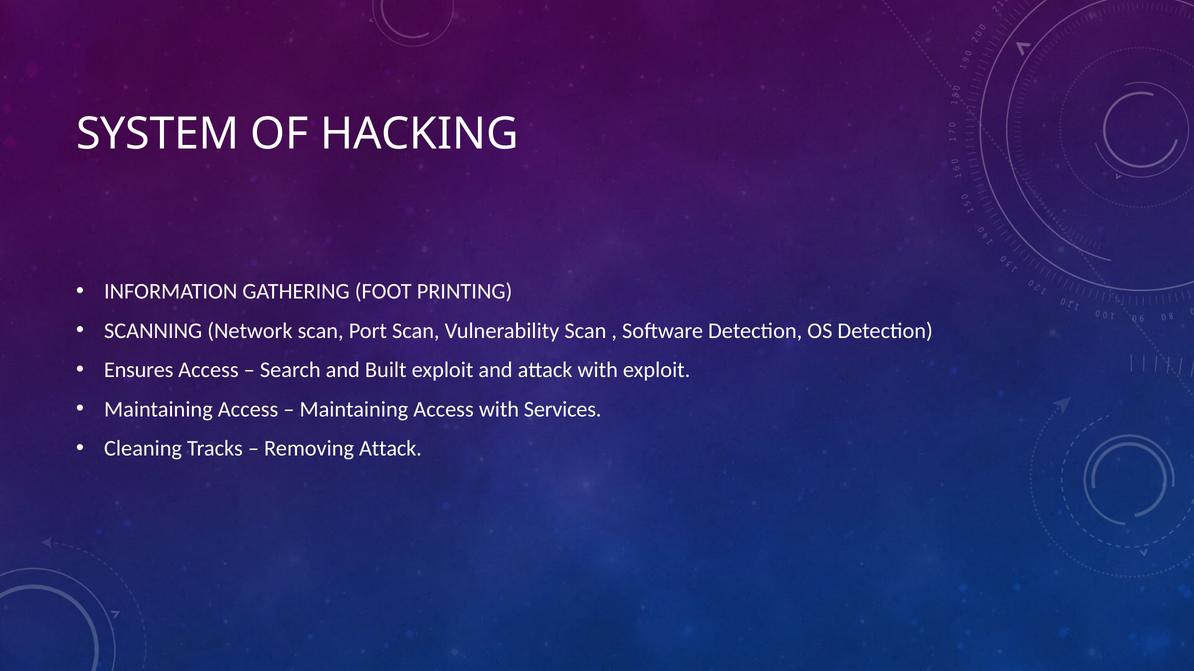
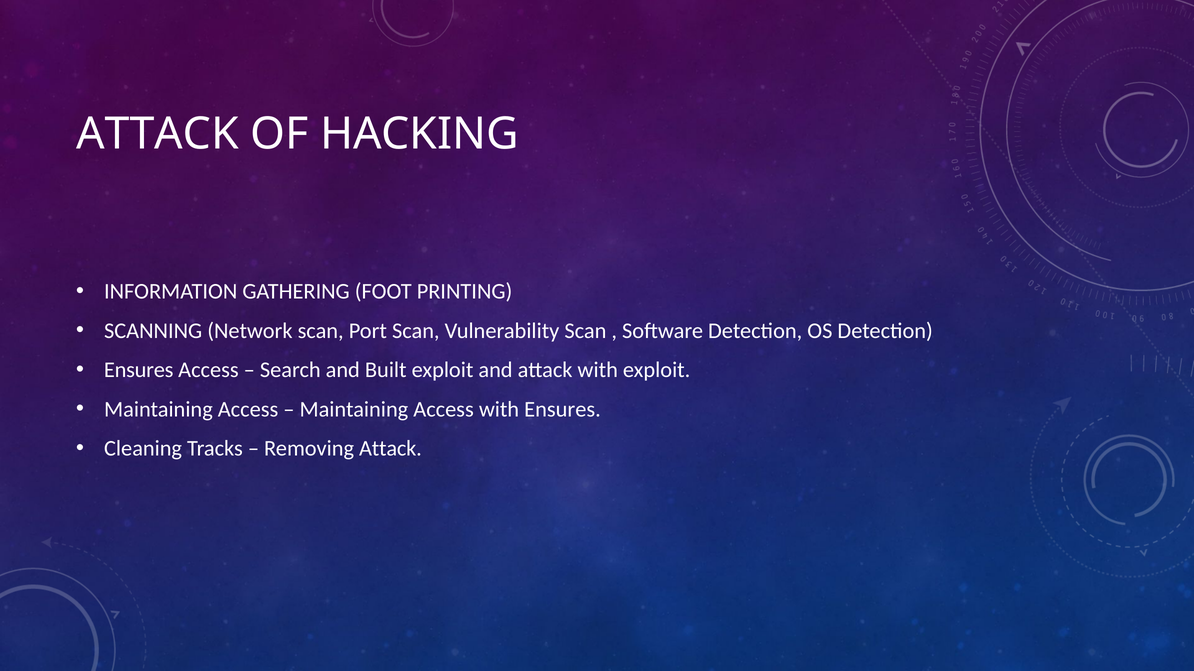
SYSTEM at (158, 134): SYSTEM -> ATTACK
with Services: Services -> Ensures
